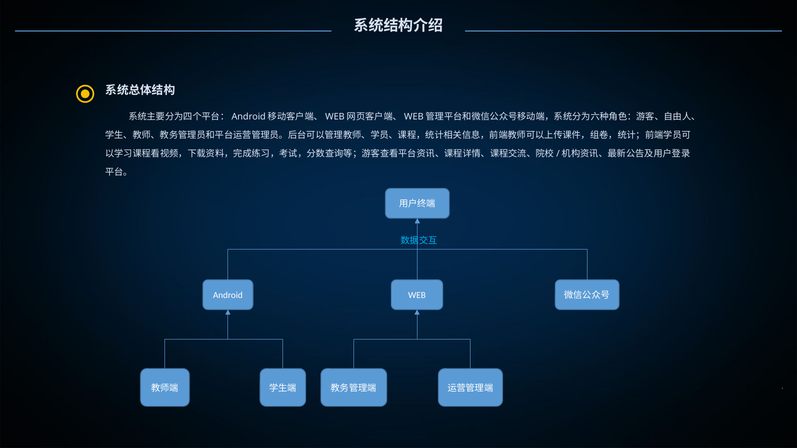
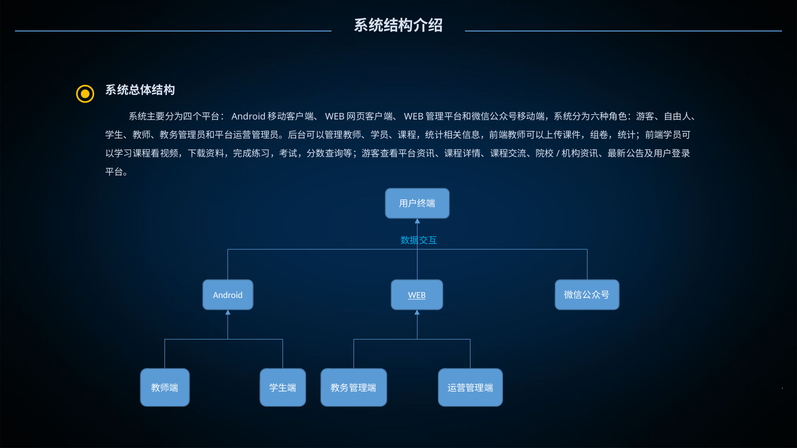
WEB underline: none -> present
